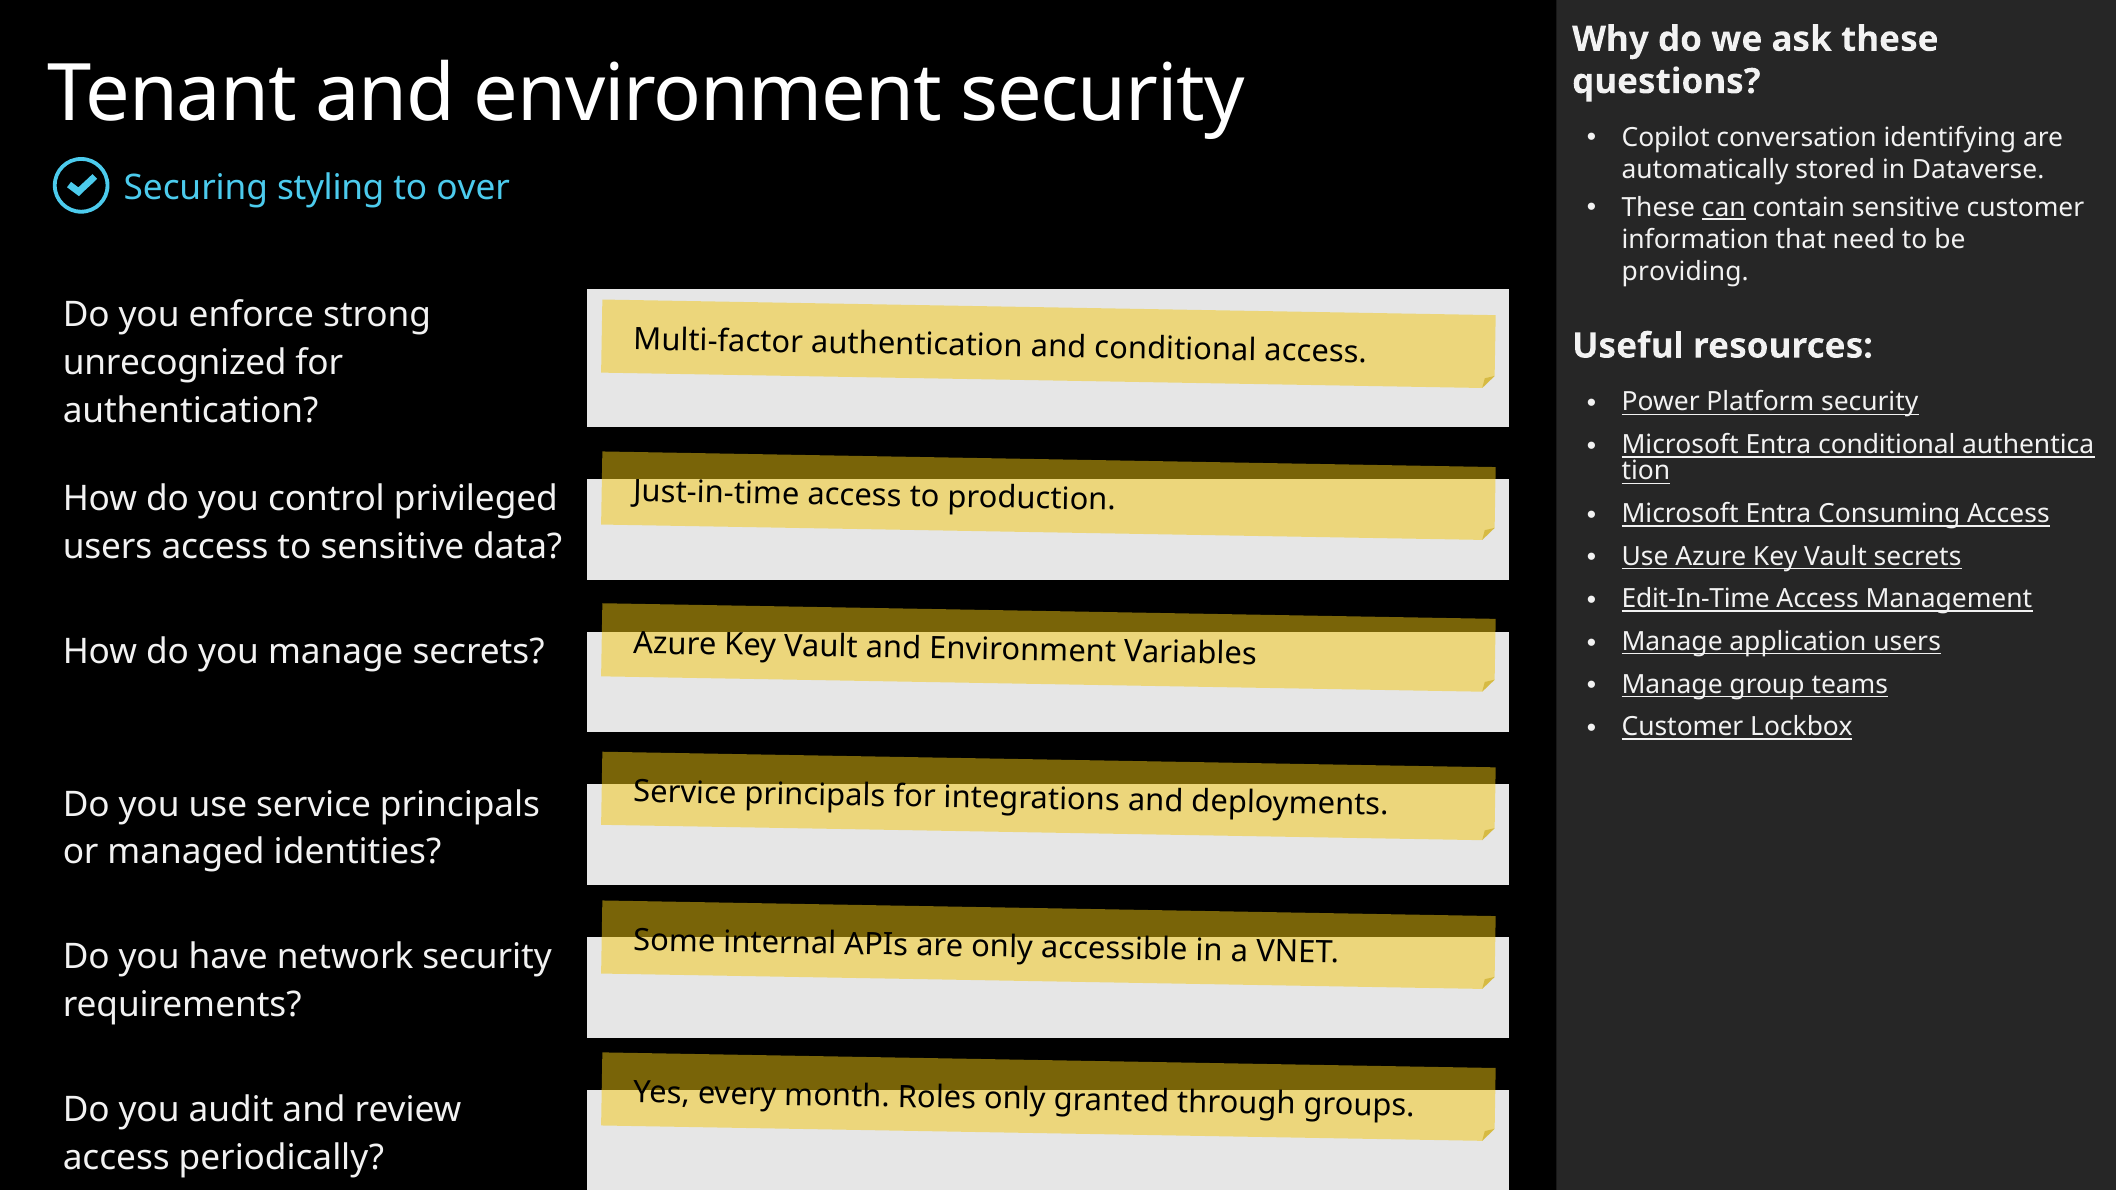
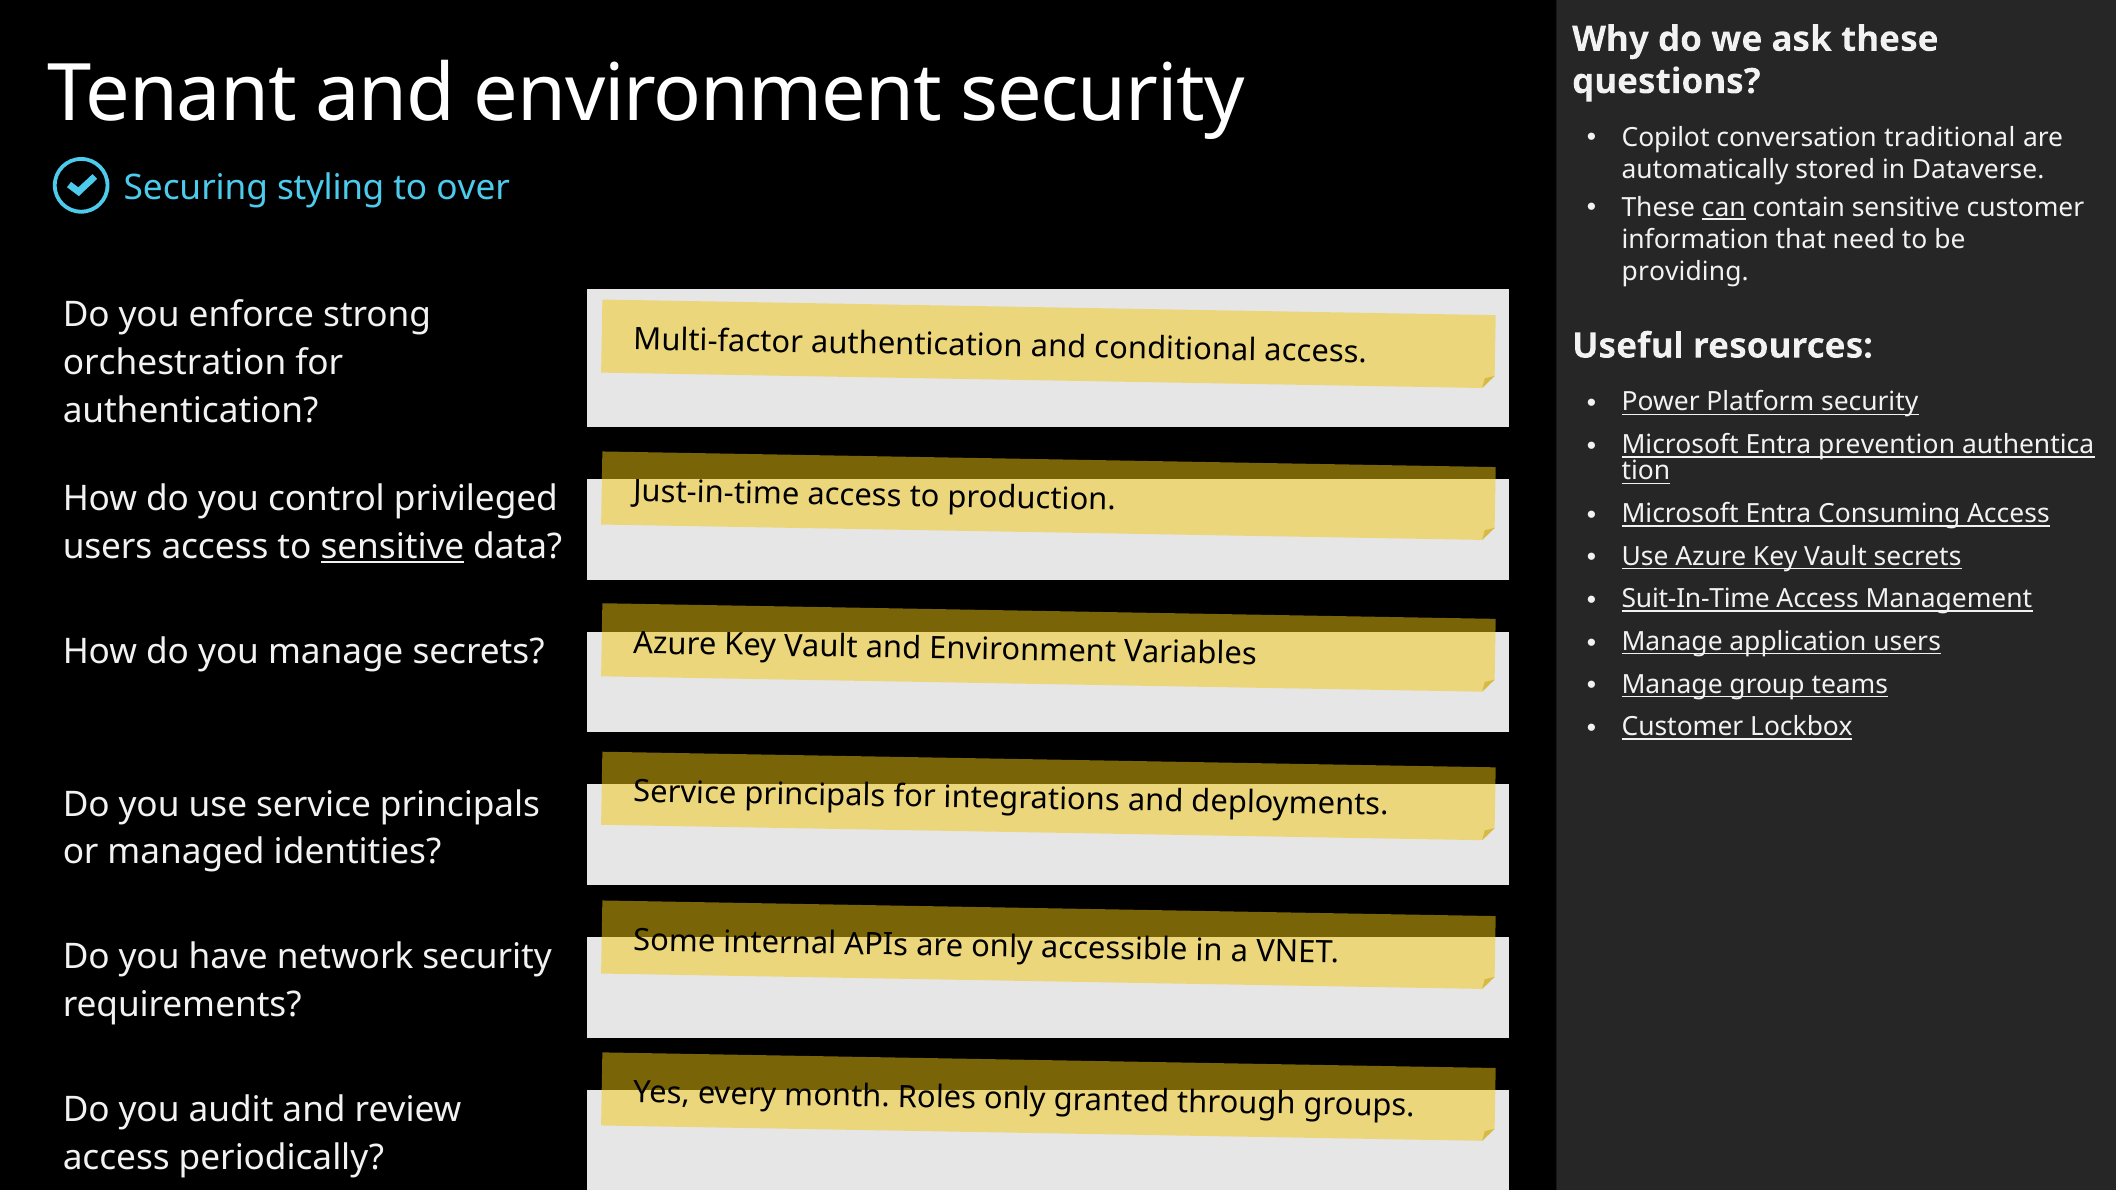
identifying: identifying -> traditional
unrecognized: unrecognized -> orchestration
Entra conditional: conditional -> prevention
sensitive at (392, 547) underline: none -> present
Edit-In-Time: Edit-In-Time -> Suit-In-Time
